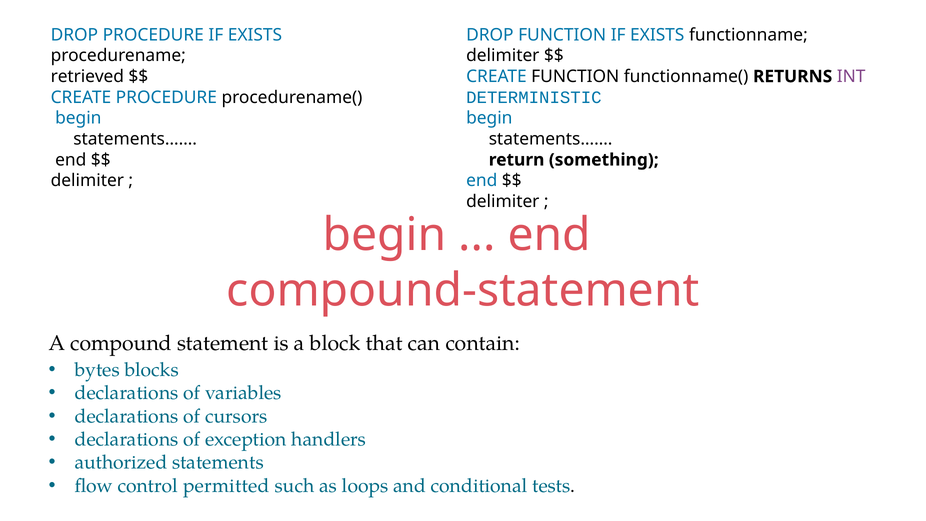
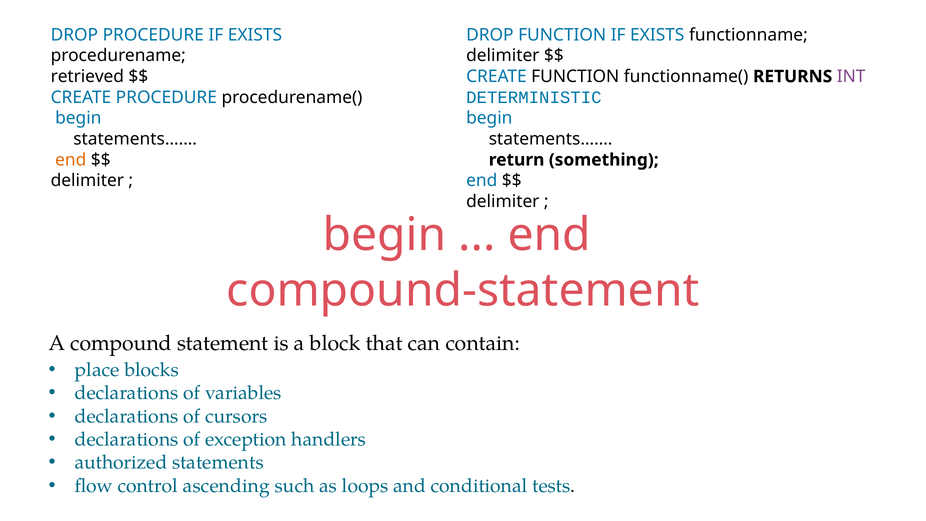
end at (71, 160) colour: black -> orange
bytes: bytes -> place
permitted: permitted -> ascending
